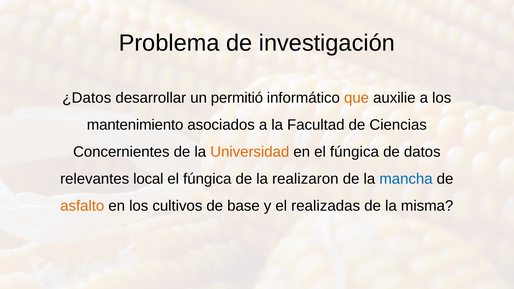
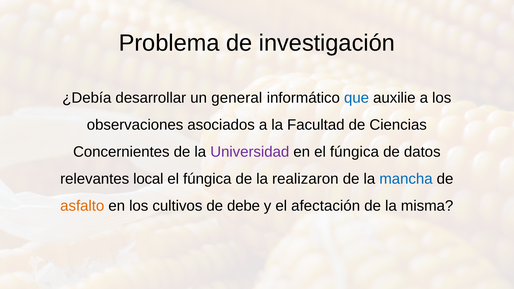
¿Datos: ¿Datos -> ¿Debía
permitió: permitió -> general
que colour: orange -> blue
mantenimiento: mantenimiento -> observaciones
Universidad colour: orange -> purple
base: base -> debe
realizadas: realizadas -> afectación
